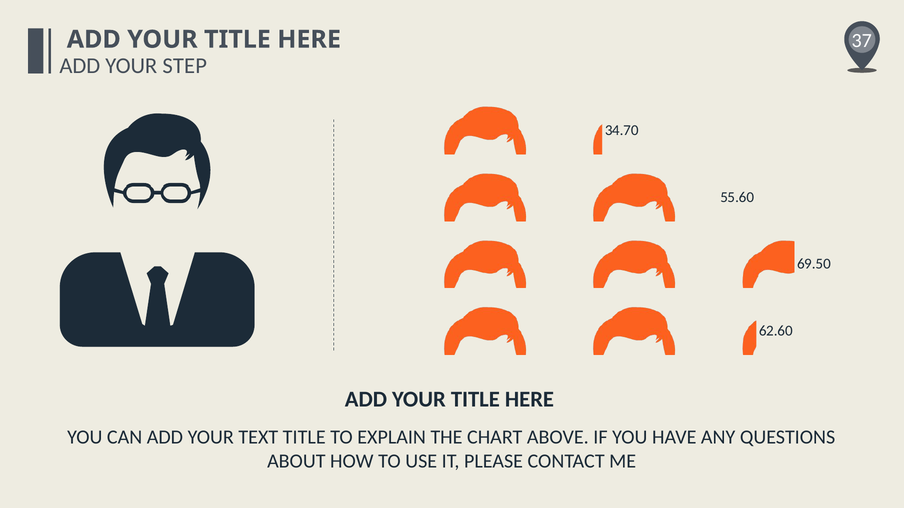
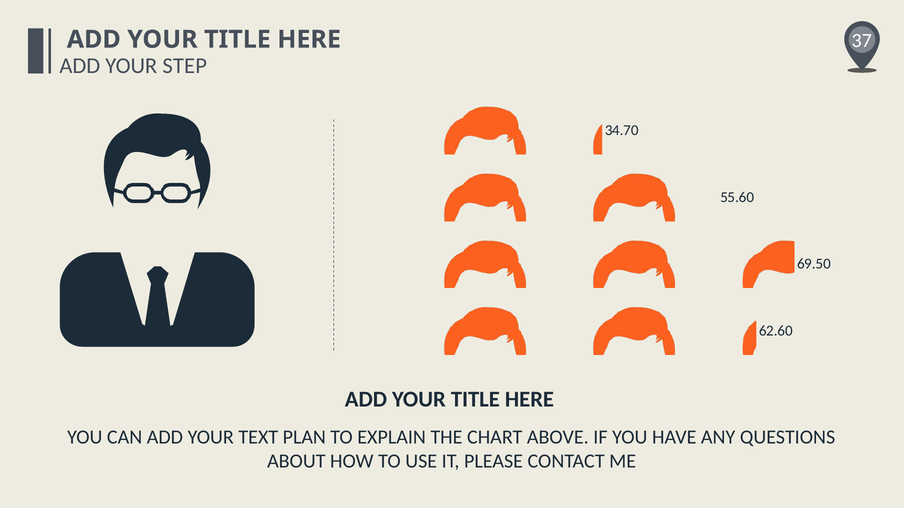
TEXT TITLE: TITLE -> PLAN
